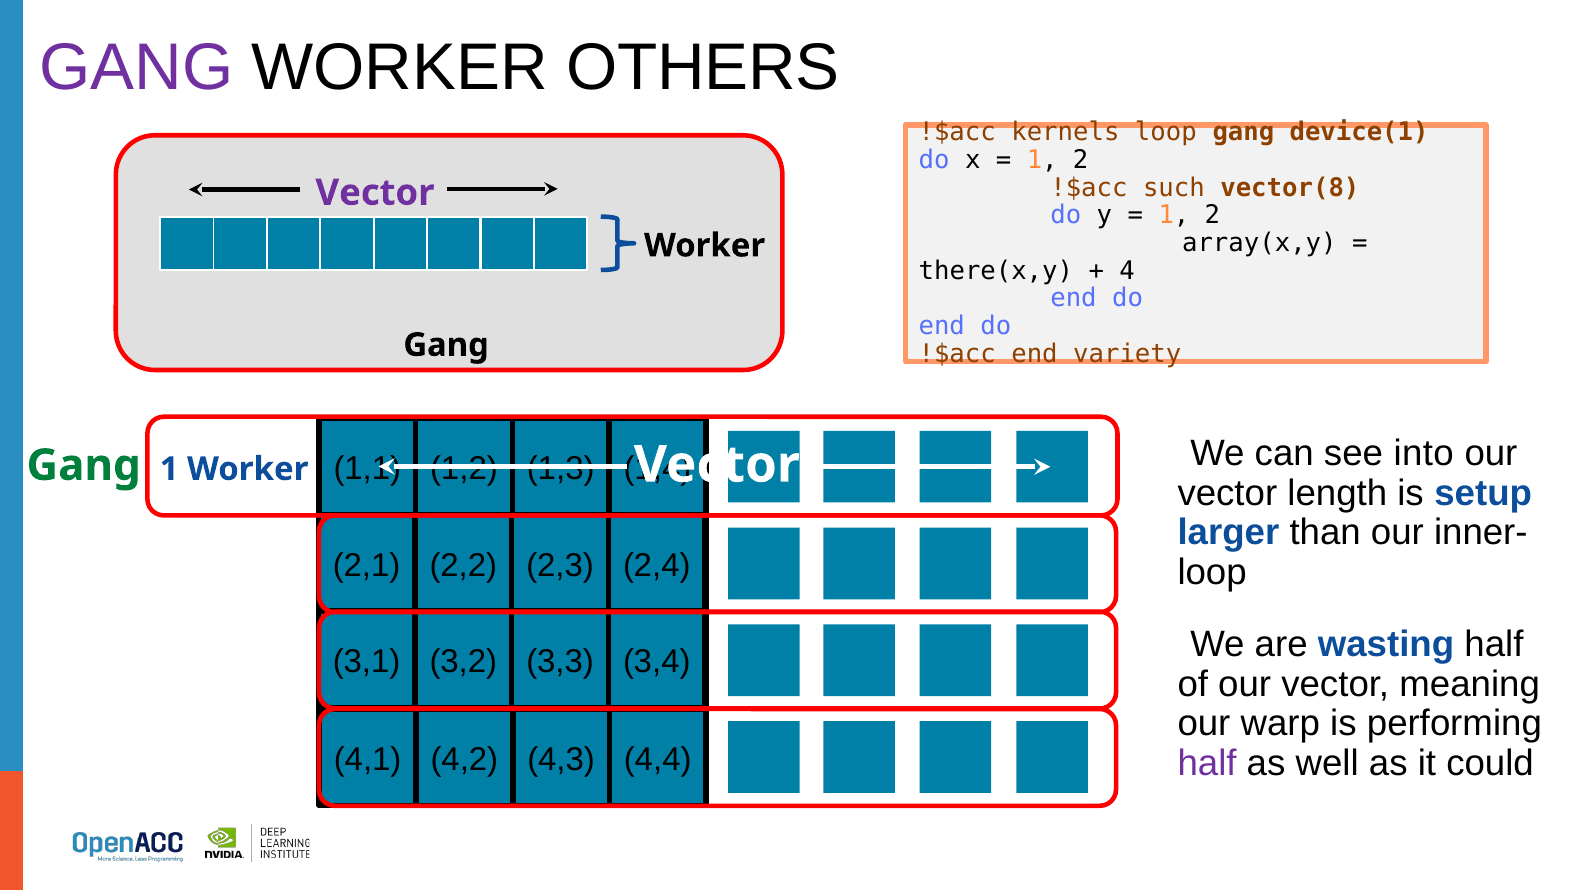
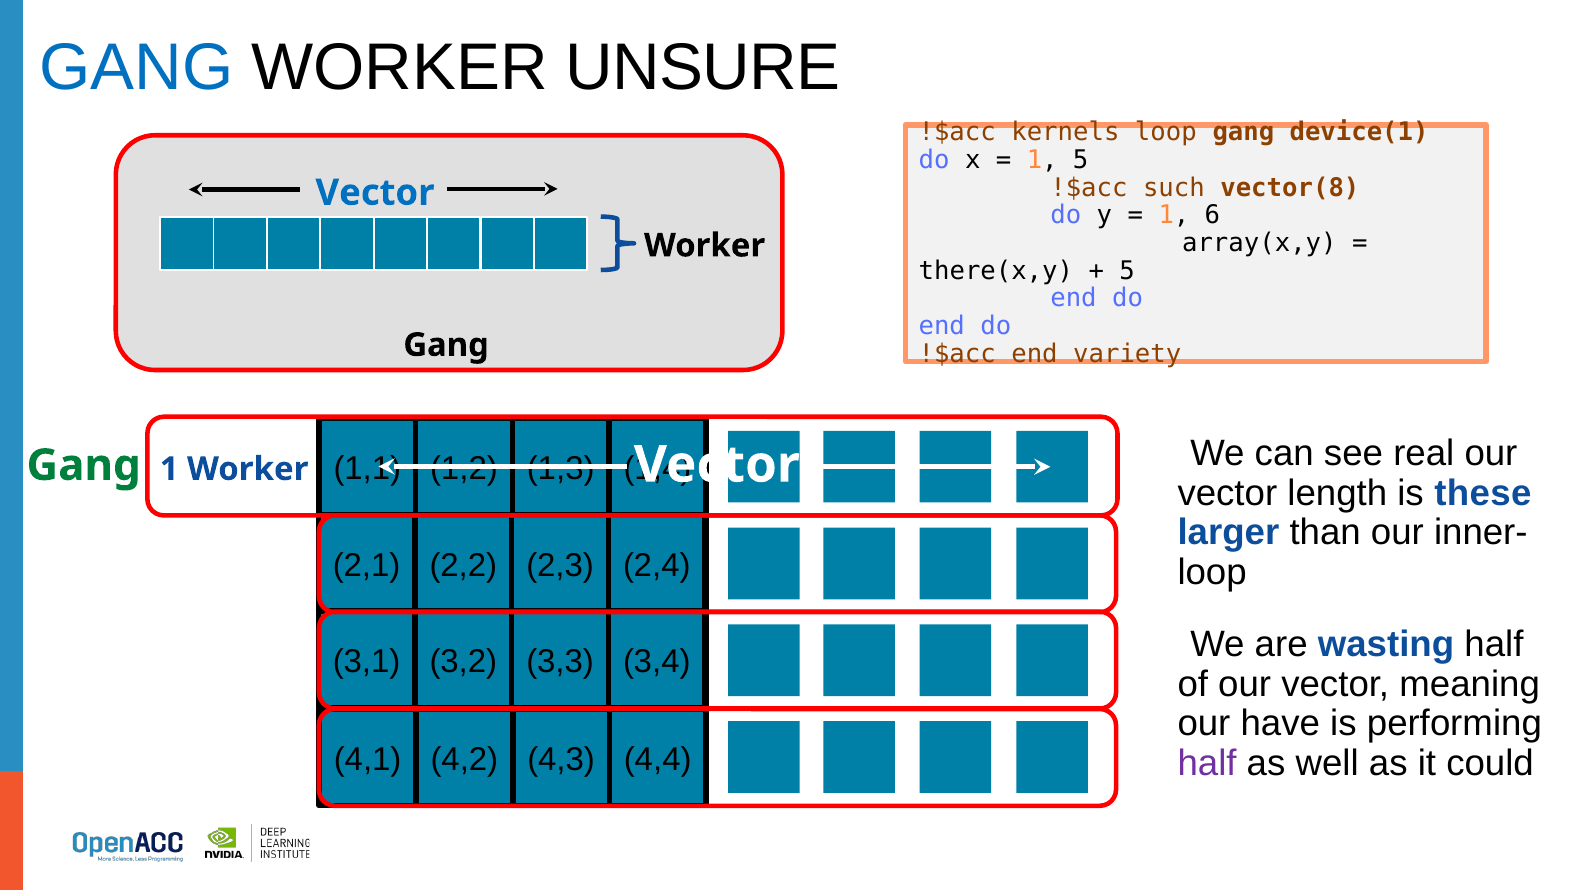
GANG at (136, 68) colour: purple -> blue
OTHERS: OTHERS -> UNSURE
2 at (1081, 160): 2 -> 5
Vector at (375, 193) colour: purple -> blue
2 at (1212, 215): 2 -> 6
4 at (1127, 271): 4 -> 5
into: into -> real
setup: setup -> these
warp: warp -> have
